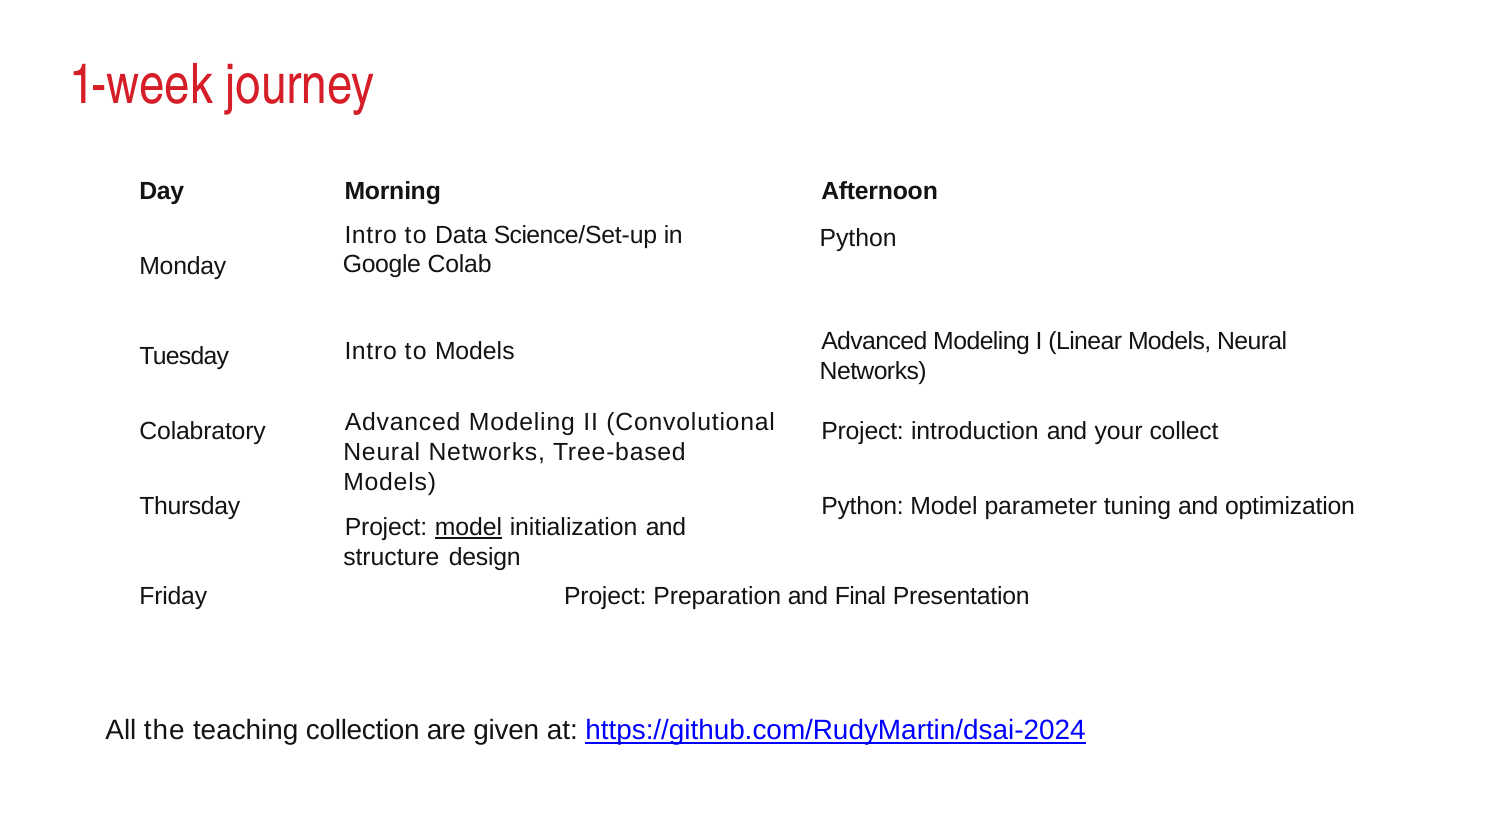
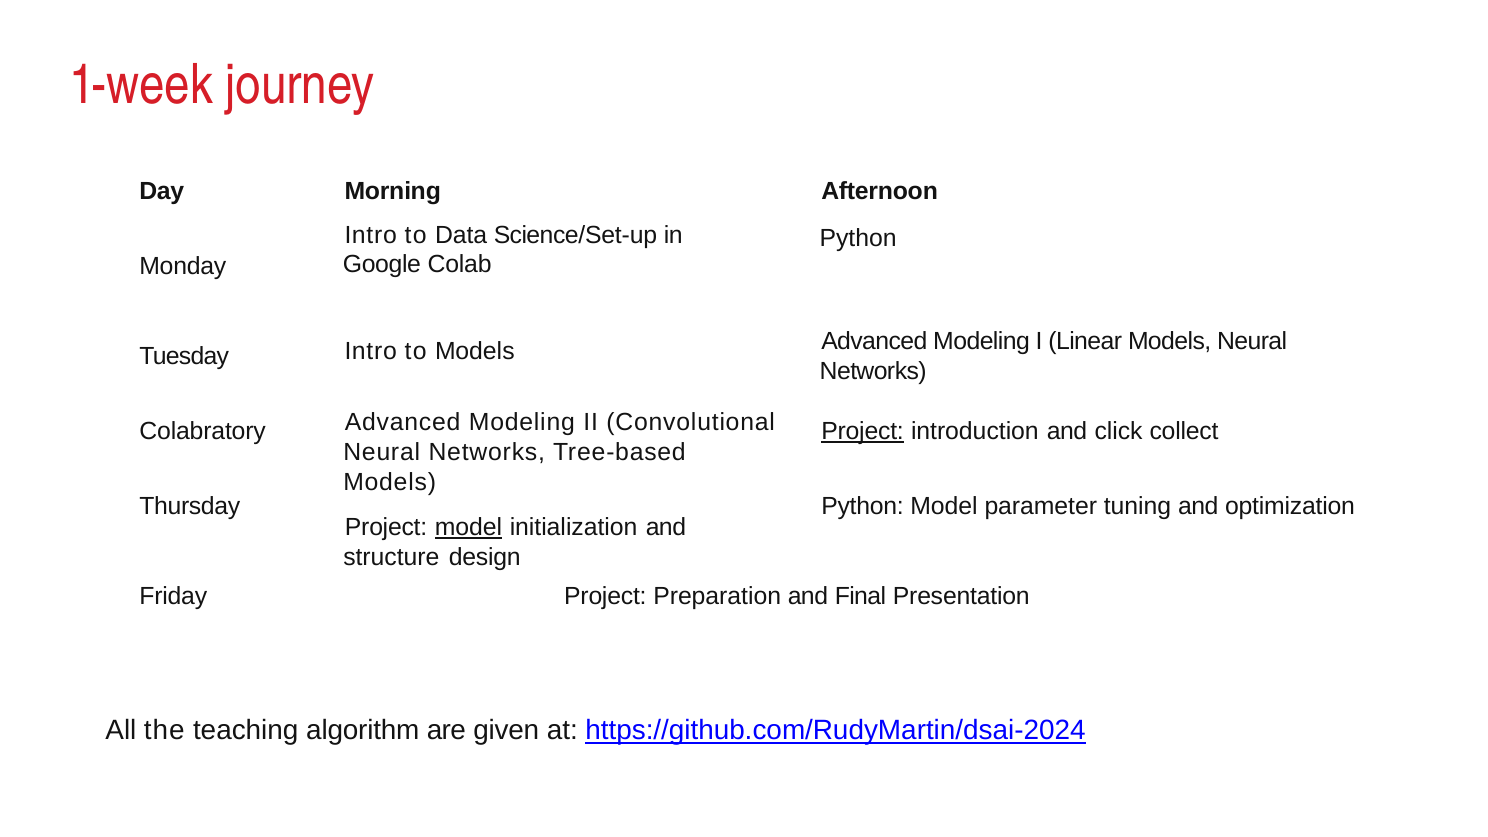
Project at (863, 431) underline: none -> present
your: your -> click
collection: collection -> algorithm
